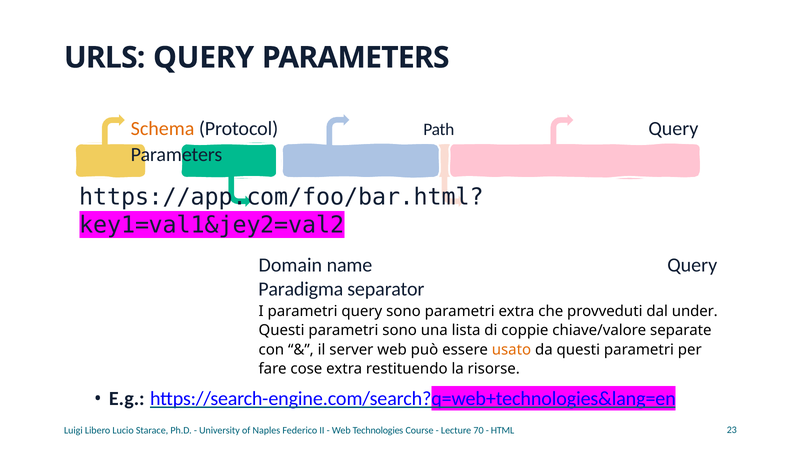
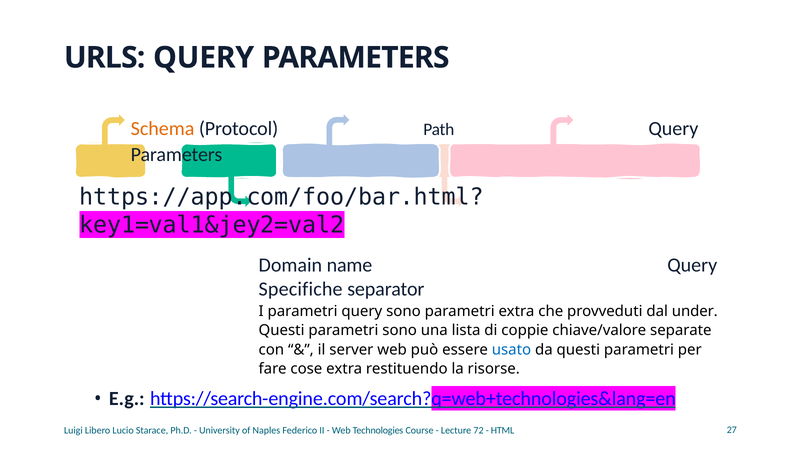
Paradigma: Paradigma -> Specifiche
usato colour: orange -> blue
70: 70 -> 72
23: 23 -> 27
